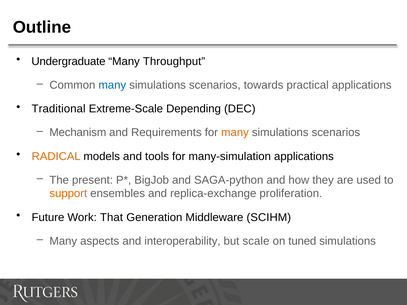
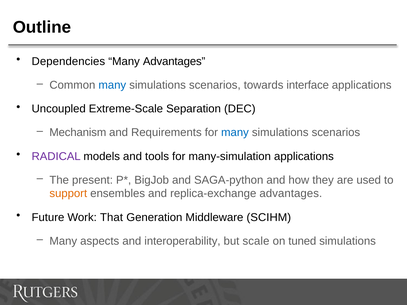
Undergraduate: Undergraduate -> Dependencies
Many Throughput: Throughput -> Advantages
practical: practical -> interface
Traditional: Traditional -> Uncoupled
Depending: Depending -> Separation
many at (235, 133) colour: orange -> blue
RADICAL colour: orange -> purple
replica-exchange proliferation: proliferation -> advantages
